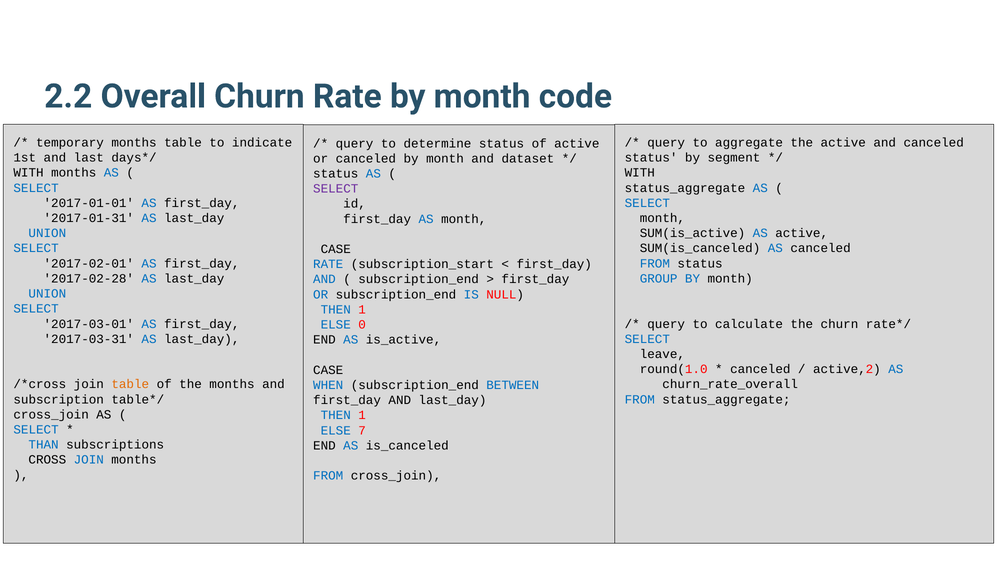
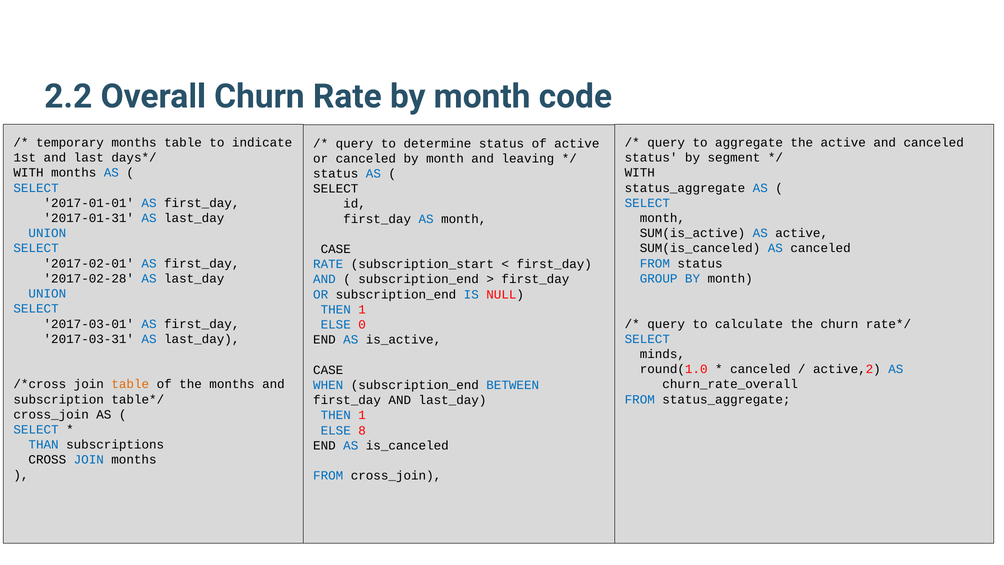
dataset: dataset -> leaving
SELECT at (336, 189) colour: purple -> black
leave: leave -> minds
7: 7 -> 8
